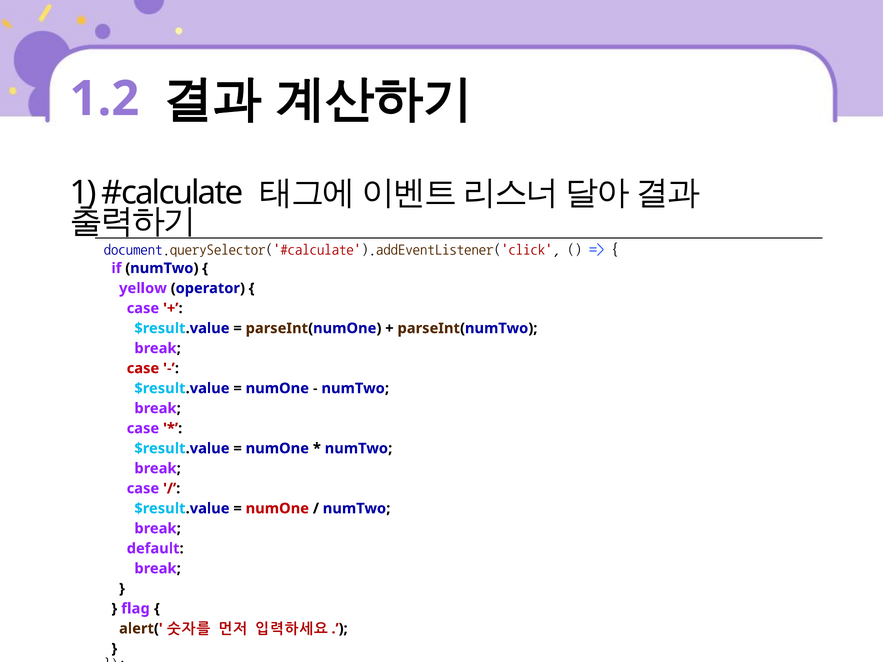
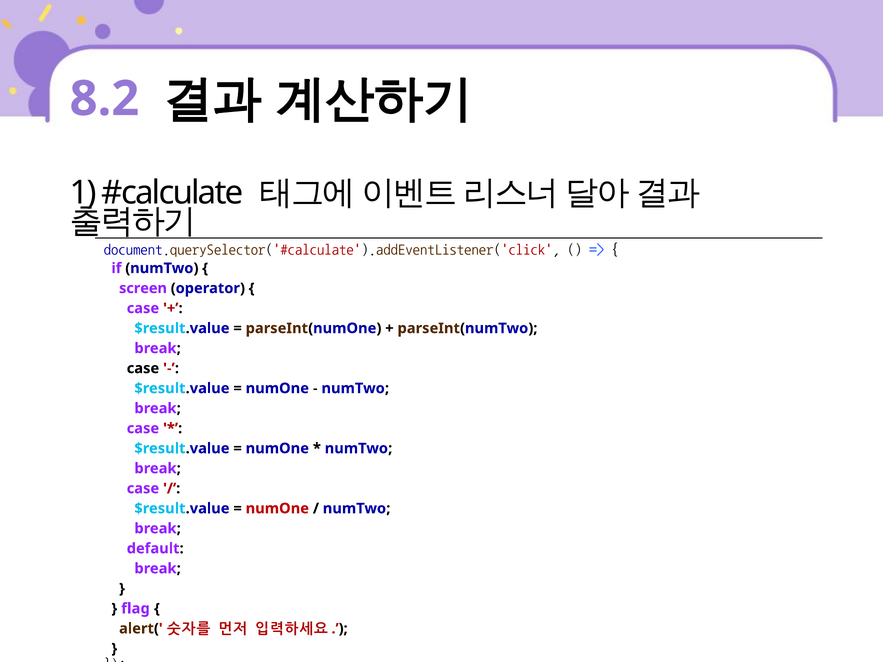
1.2: 1.2 -> 8.2
yellow: yellow -> screen
case at (143, 368) colour: red -> black
